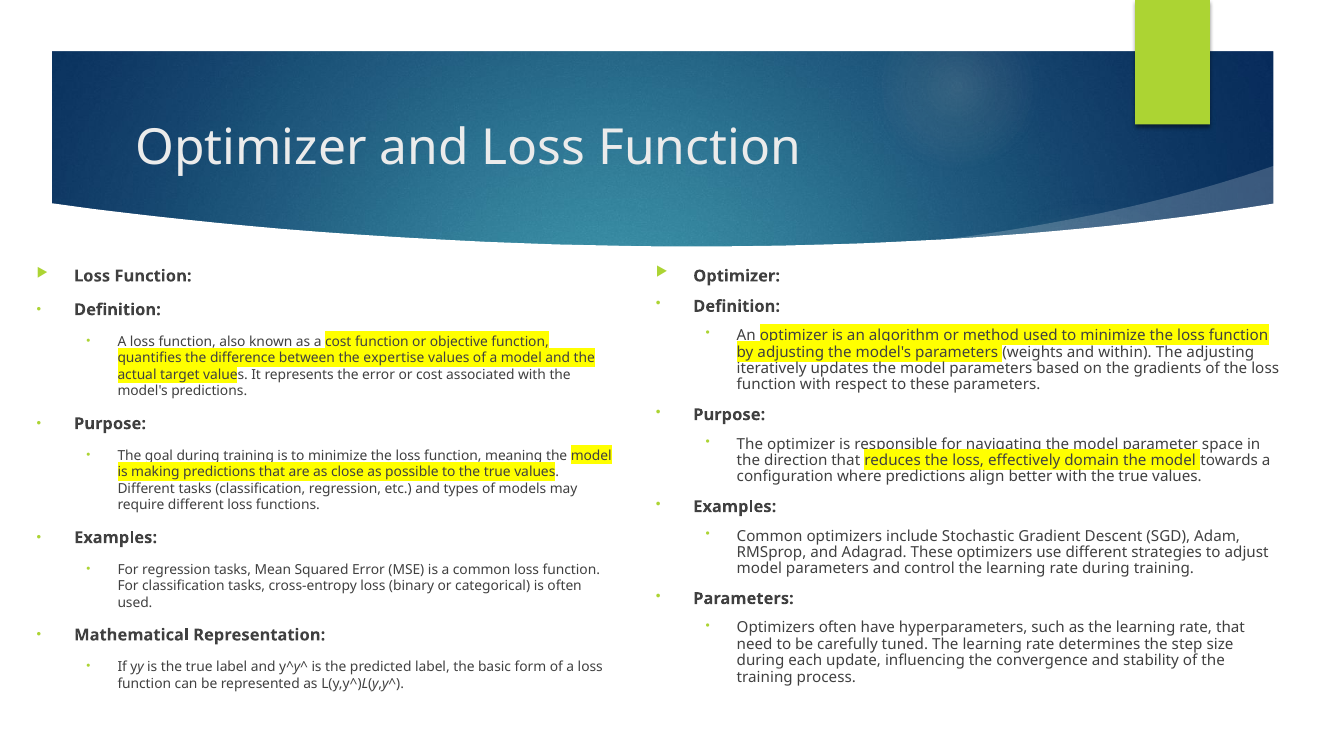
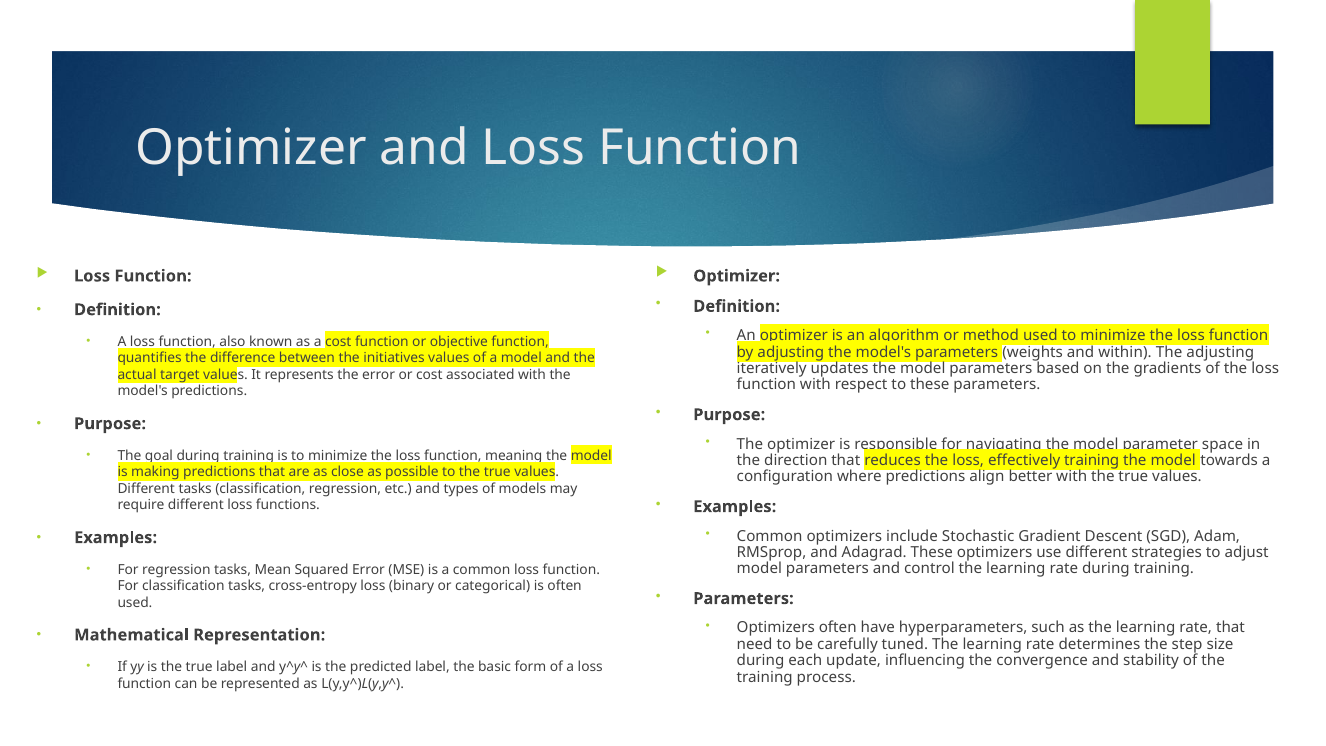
expertise: expertise -> initiatives
effectively domain: domain -> training
